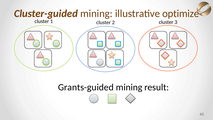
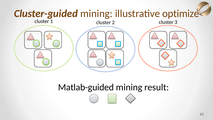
Grants-guided: Grants-guided -> Matlab-guided
